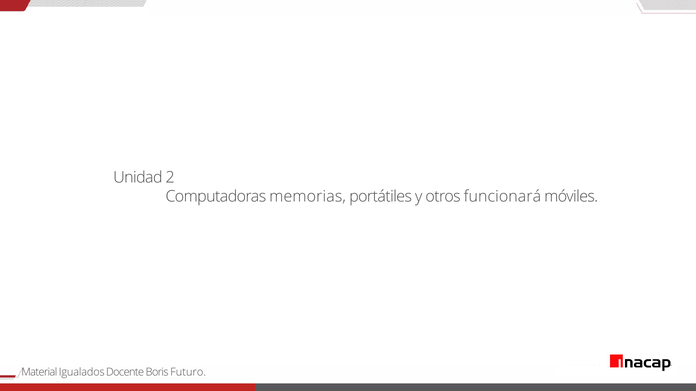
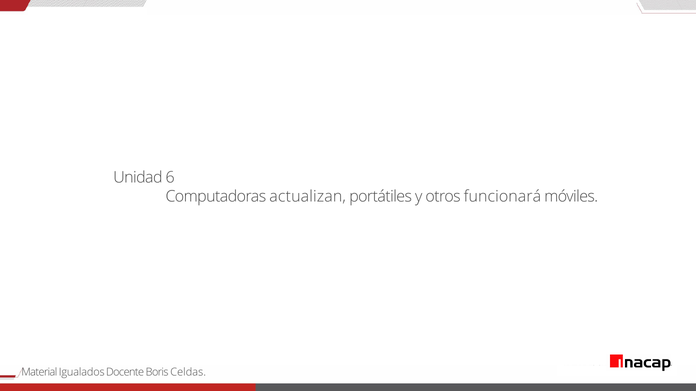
2: 2 -> 6
memorias: memorias -> actualizan
Futuro: Futuro -> Celdas
